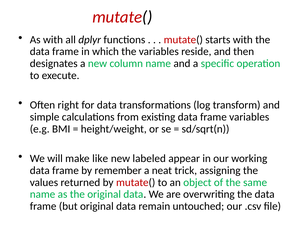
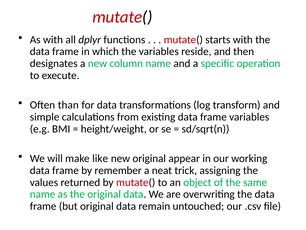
right: right -> than
new labeled: labeled -> original
